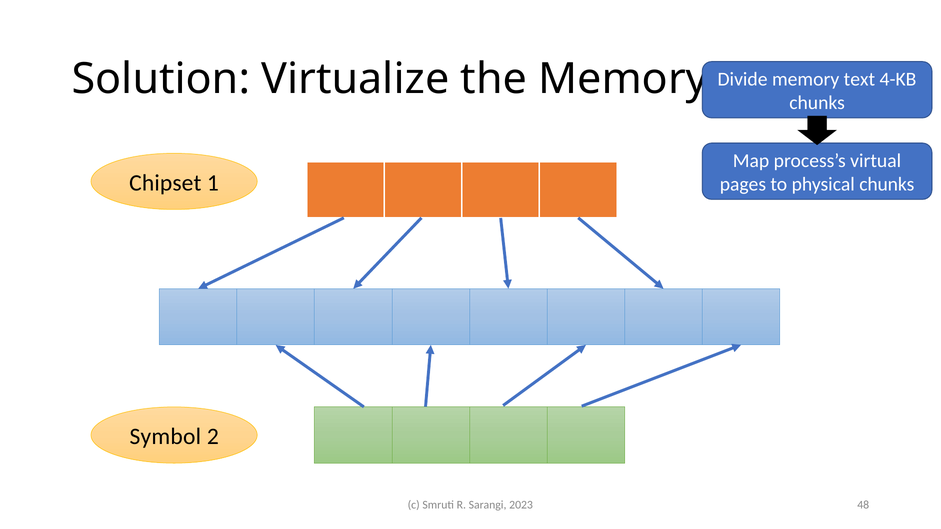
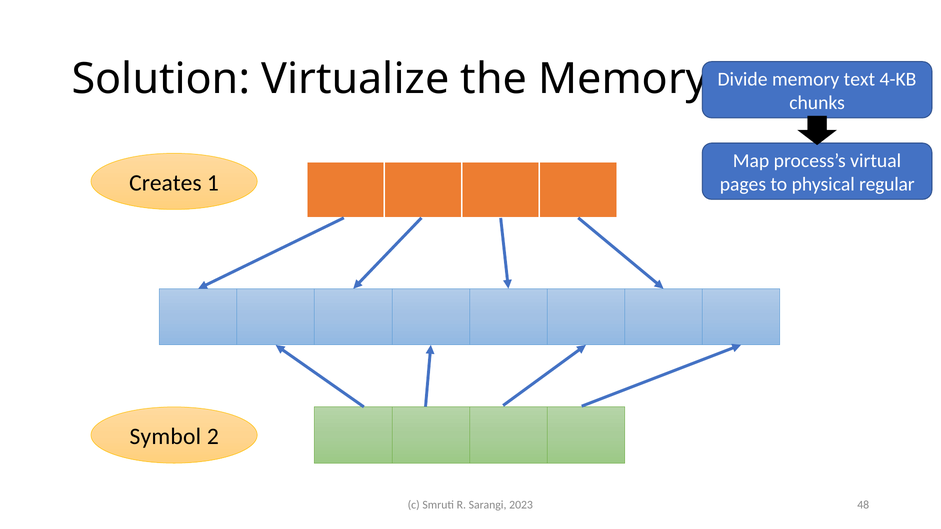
Chipset: Chipset -> Creates
physical chunks: chunks -> regular
